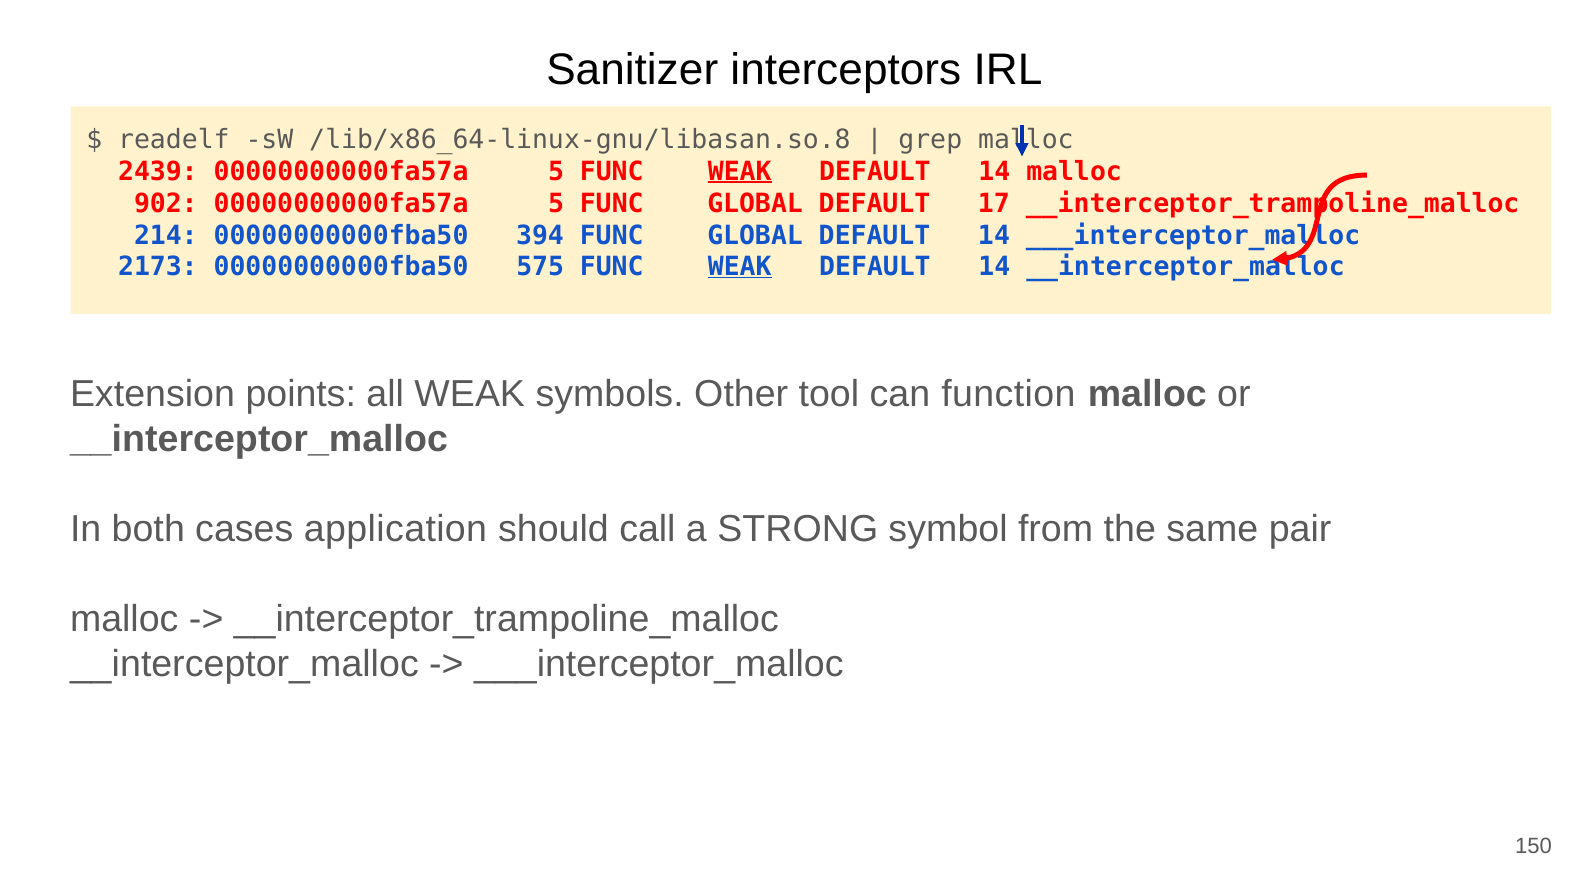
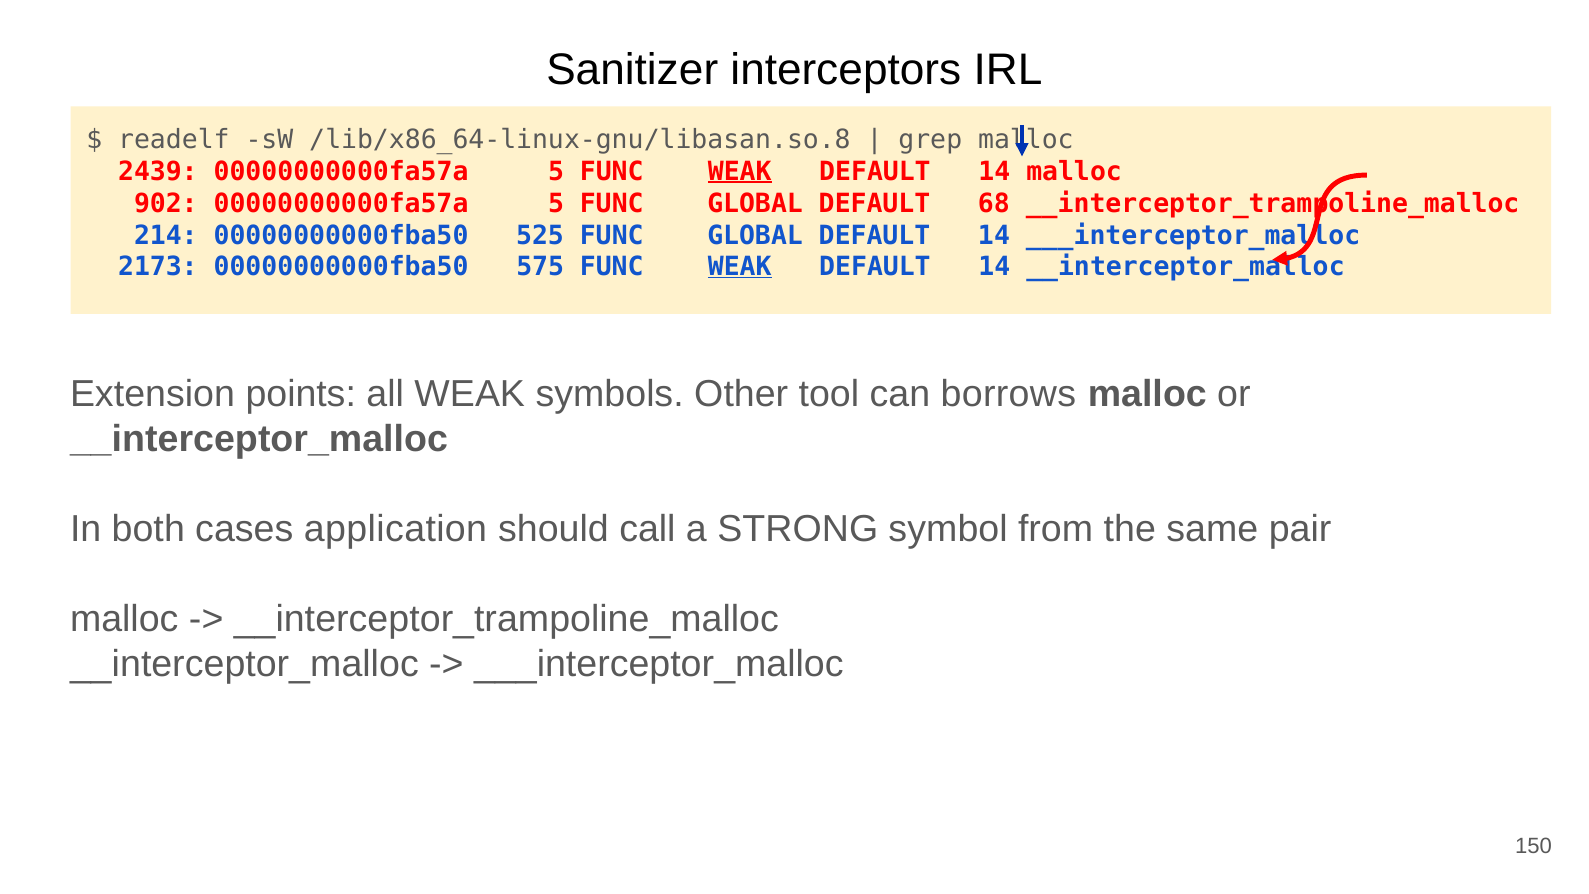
17: 17 -> 68
394: 394 -> 525
function: function -> borrows
